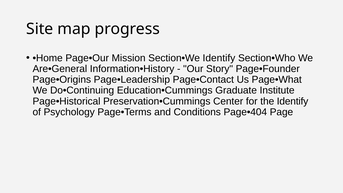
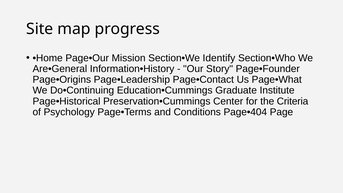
the Identify: Identify -> Criteria
